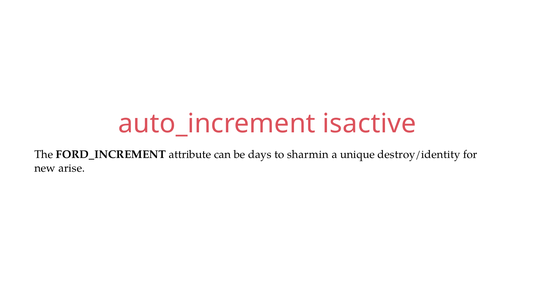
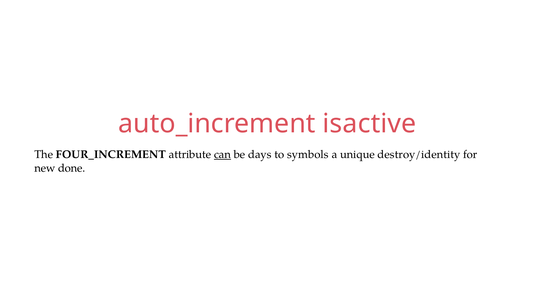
FORD_INCREMENT: FORD_INCREMENT -> FOUR_INCREMENT
can underline: none -> present
sharmin: sharmin -> symbols
arise: arise -> done
